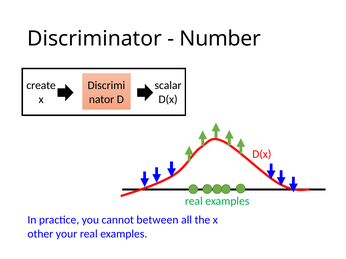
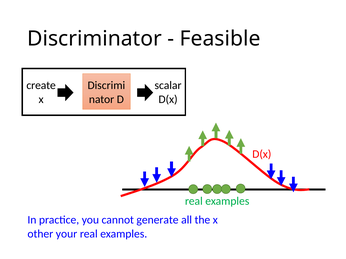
Number: Number -> Feasible
between: between -> generate
